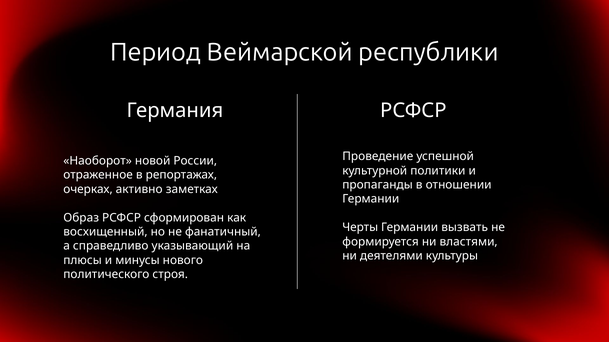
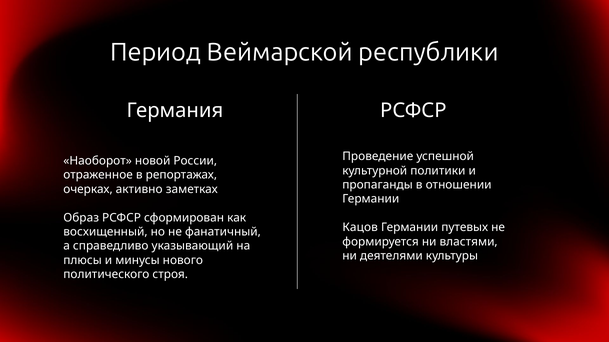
Черты: Черты -> Кацов
вызвать: вызвать -> путевых
